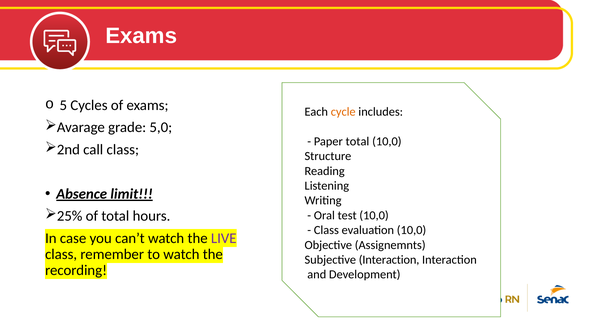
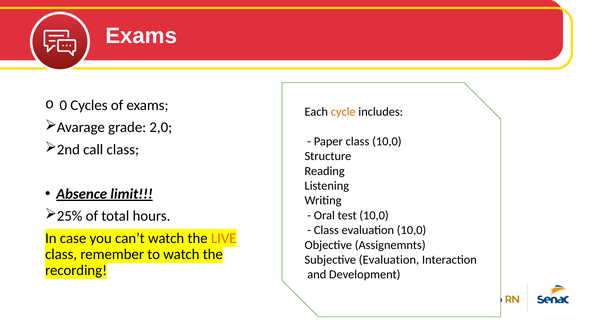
5: 5 -> 0
5,0: 5,0 -> 2,0
Paper total: total -> class
LIVE colour: purple -> orange
Subjective Interaction: Interaction -> Evaluation
